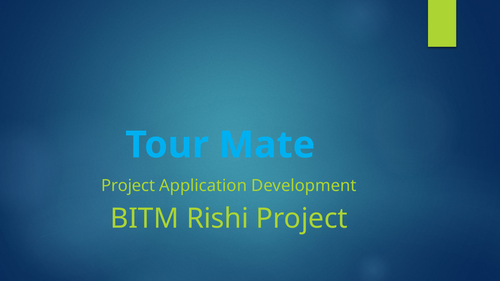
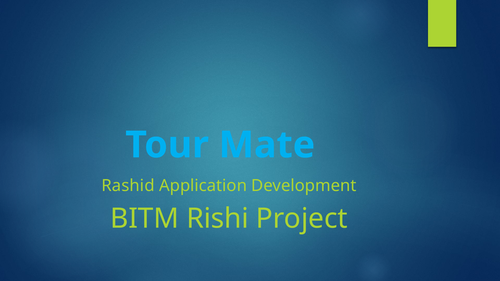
Project at (128, 186): Project -> Rashid
